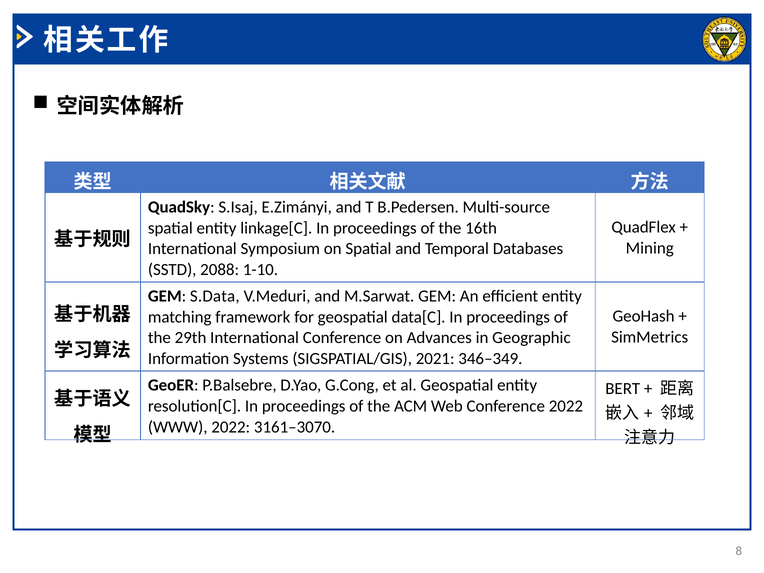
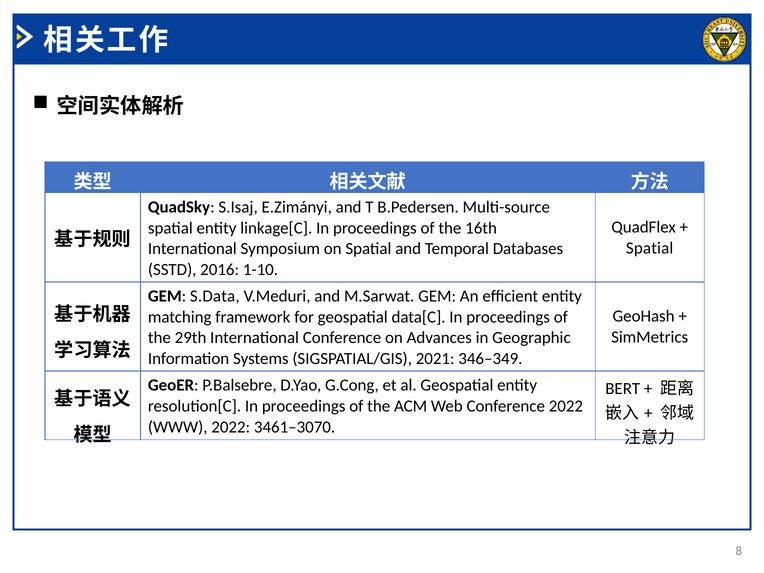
Mining at (650, 248): Mining -> Spatial
2088: 2088 -> 2016
3161–3070: 3161–3070 -> 3461–3070
